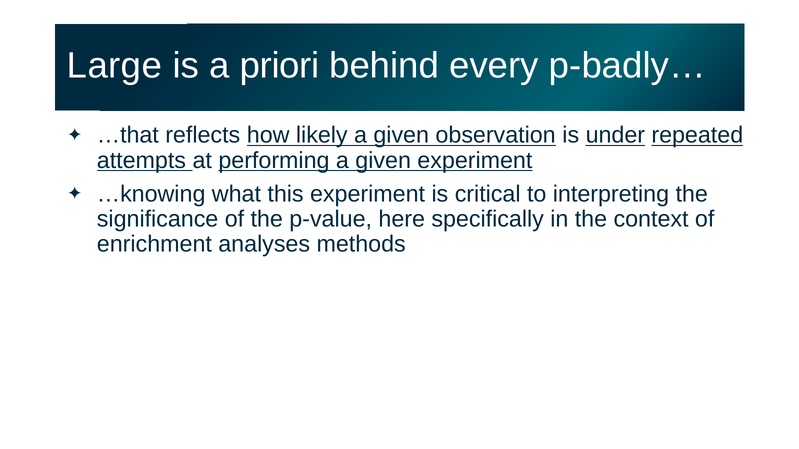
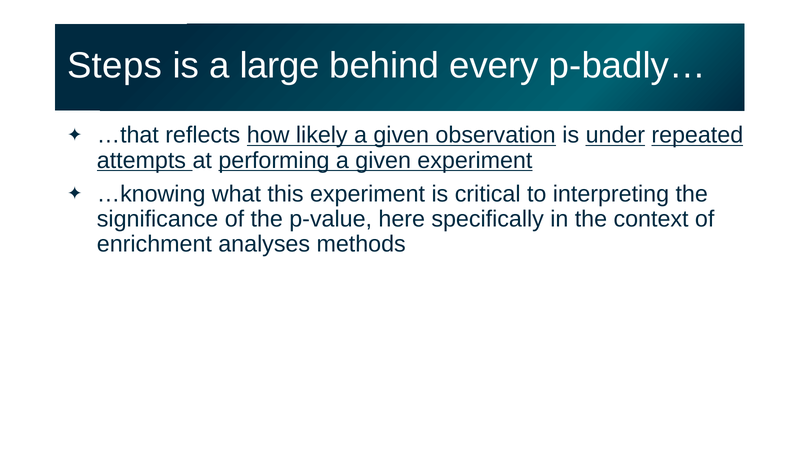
Large: Large -> Steps
priori: priori -> large
